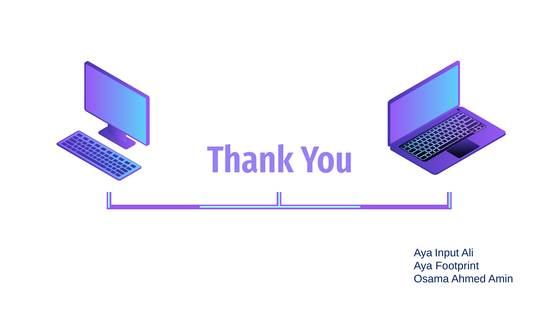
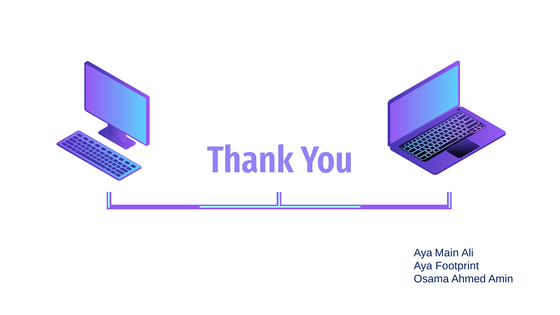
Input: Input -> Main
